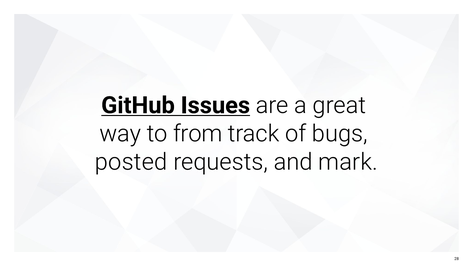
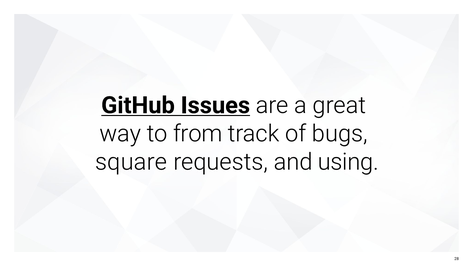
posted: posted -> square
mark: mark -> using
